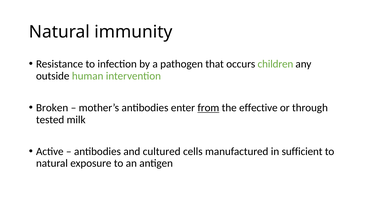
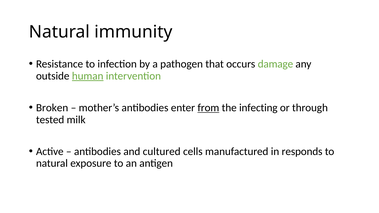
children: children -> damage
human underline: none -> present
effective: effective -> infecting
sufficient: sufficient -> responds
